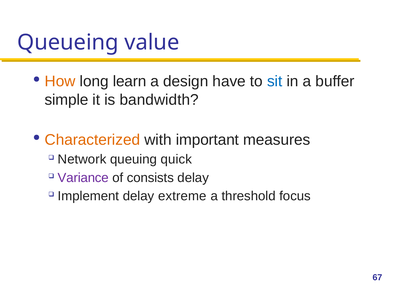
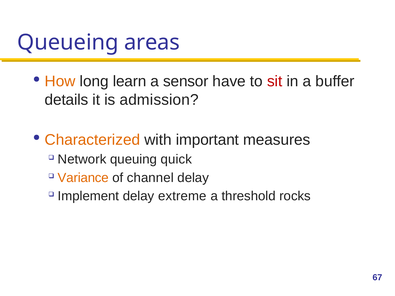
value: value -> areas
design: design -> sensor
sit colour: blue -> red
simple: simple -> details
bandwidth: bandwidth -> admission
Variance colour: purple -> orange
consists: consists -> channel
focus: focus -> rocks
